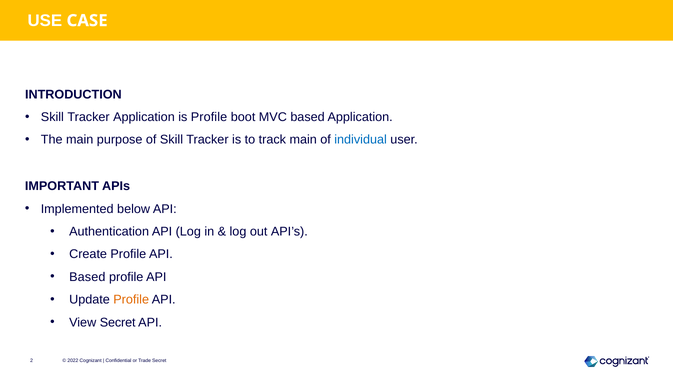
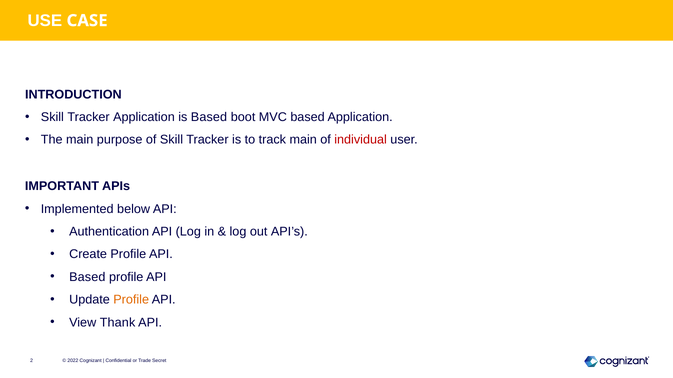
is Profile: Profile -> Based
individual colour: blue -> red
View Secret: Secret -> Thank
